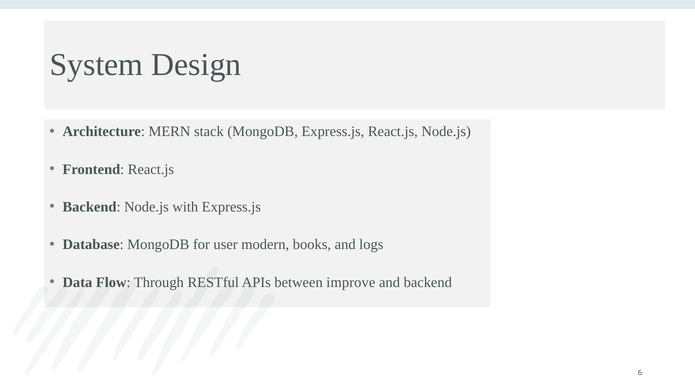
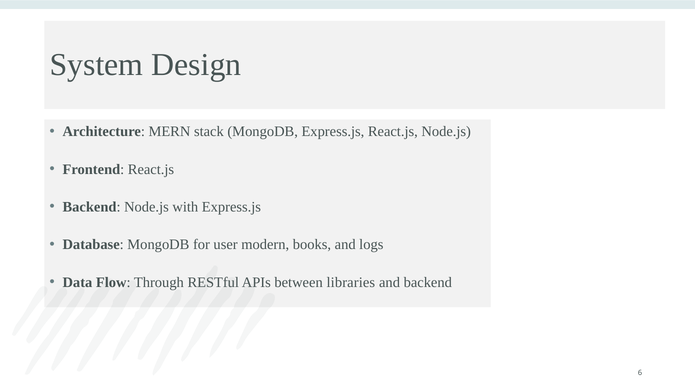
improve: improve -> libraries
